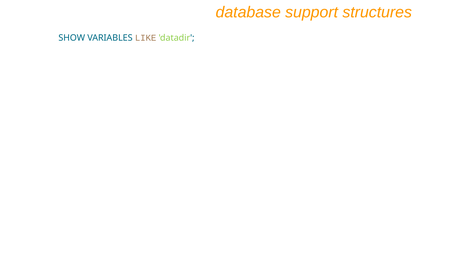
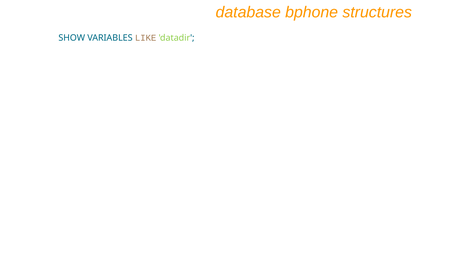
support: support -> bphone
